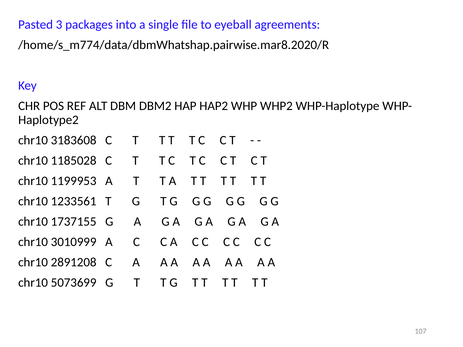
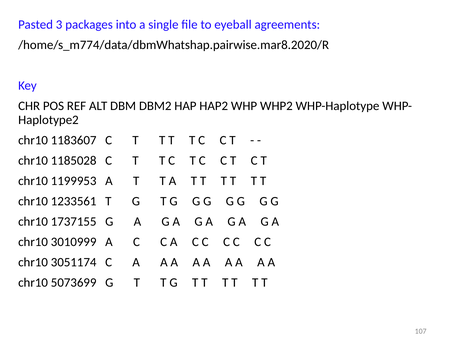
3183608: 3183608 -> 1183607
2891208: 2891208 -> 3051174
